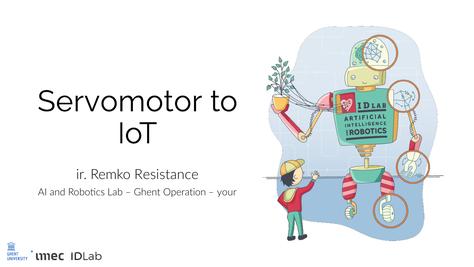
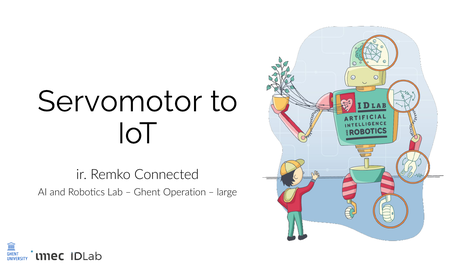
Resistance: Resistance -> Connected
your: your -> large
